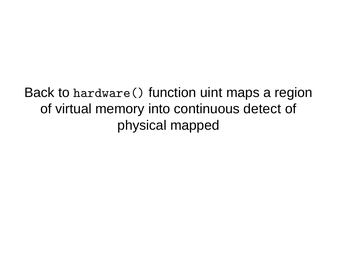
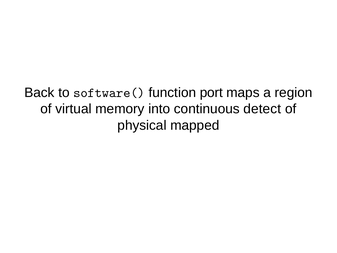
hardware(: hardware( -> software(
uint: uint -> port
